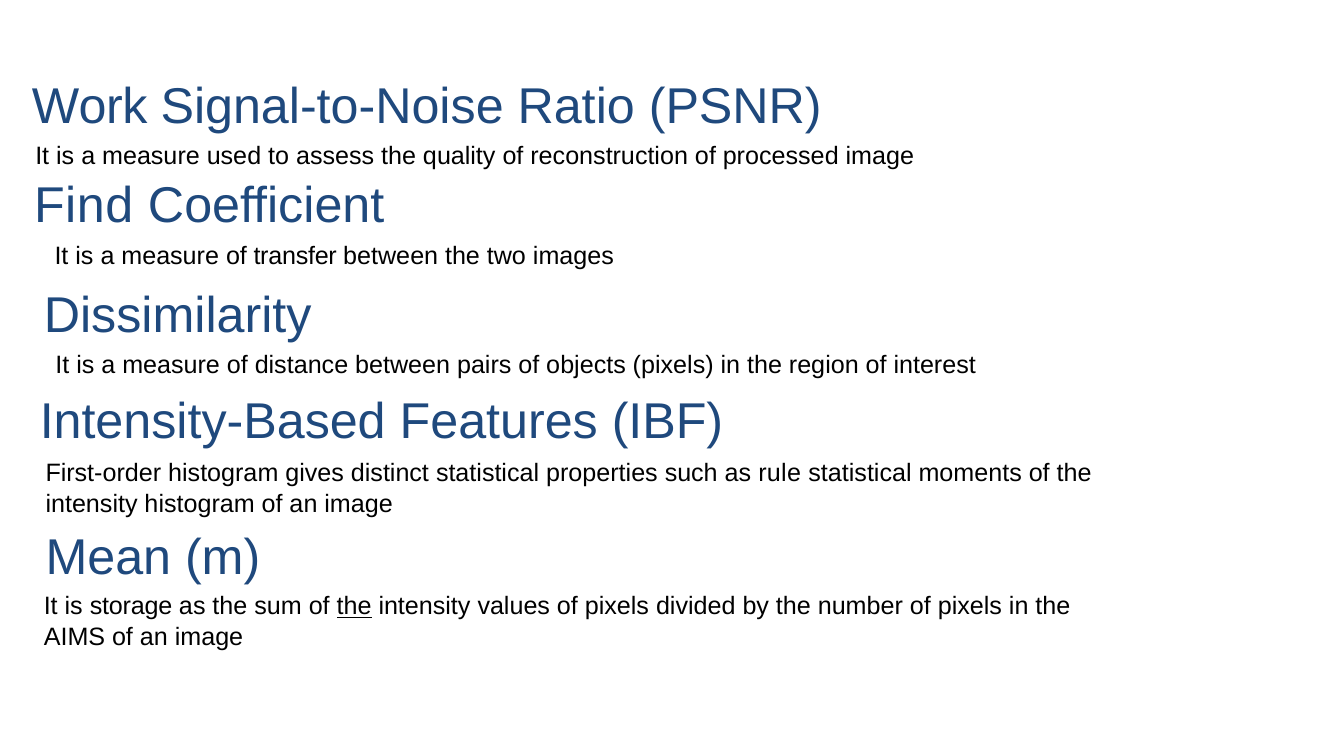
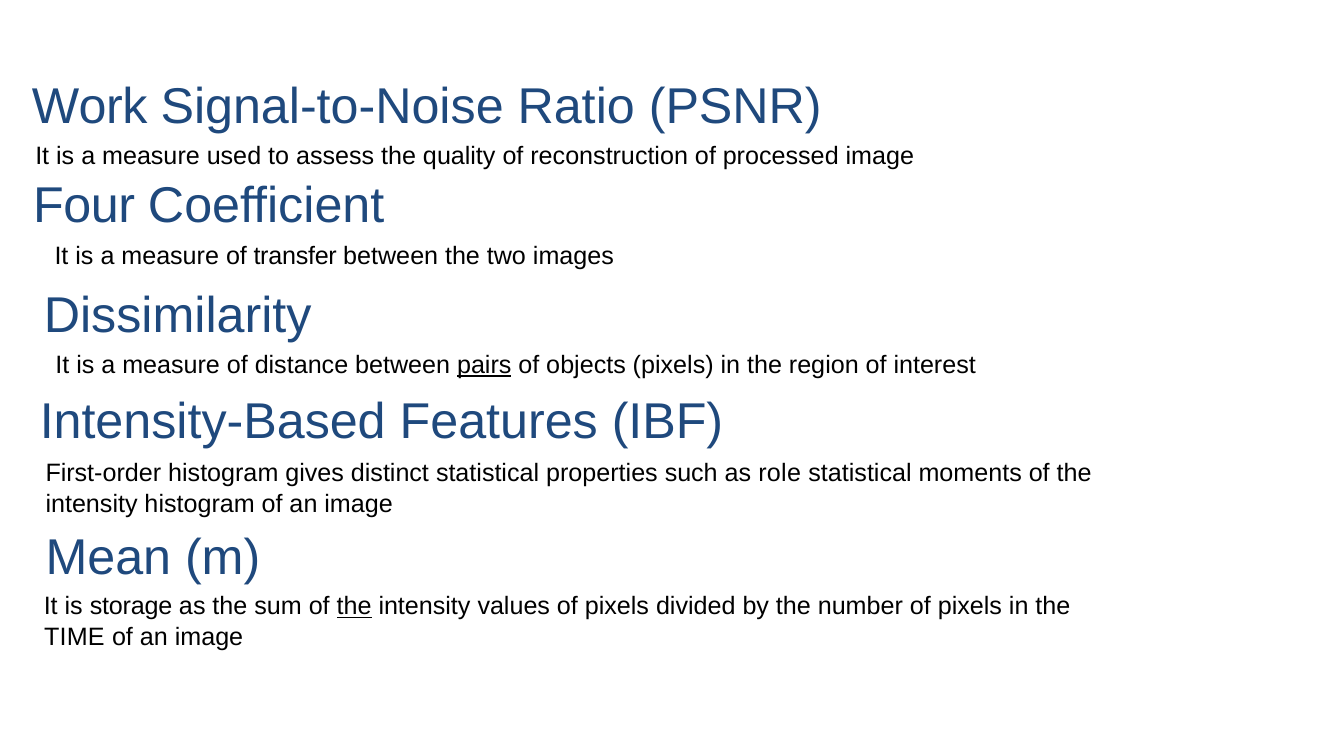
Find: Find -> Four
pairs underline: none -> present
rule: rule -> role
AIMS: AIMS -> TIME
